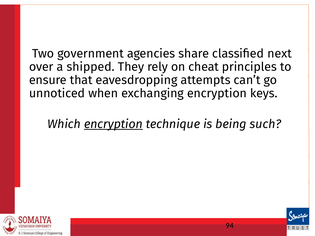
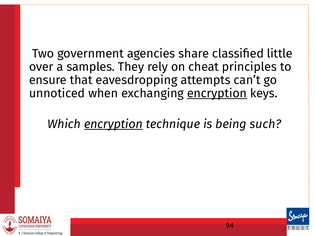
next: next -> little
shipped: shipped -> samples
encryption at (217, 93) underline: none -> present
